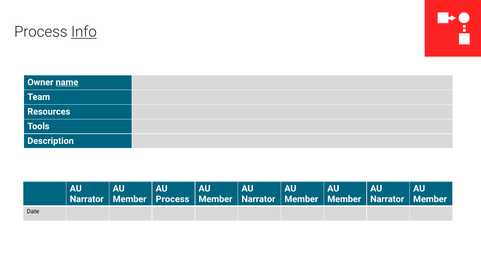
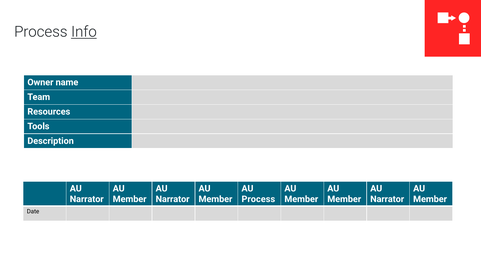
name underline: present -> none
Process at (172, 199): Process -> Narrator
Narrator at (258, 199): Narrator -> Process
